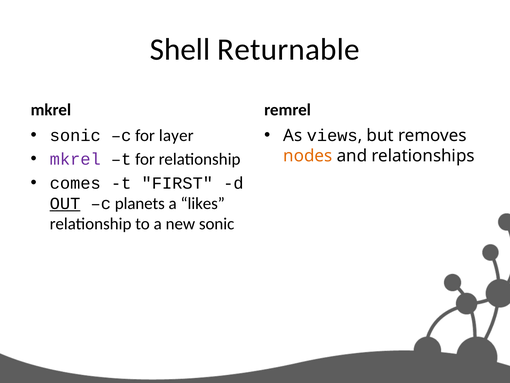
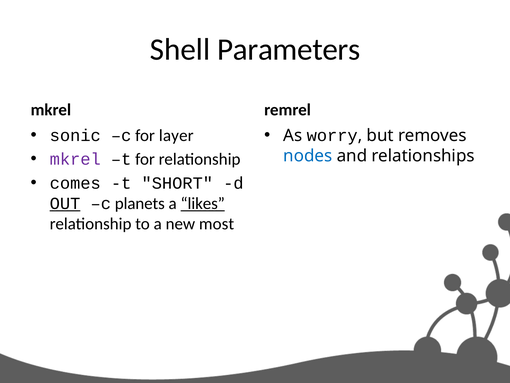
Returnable: Returnable -> Parameters
views: views -> worry
nodes colour: orange -> blue
FIRST: FIRST -> SHORT
likes underline: none -> present
new sonic: sonic -> most
